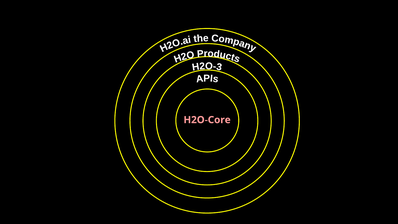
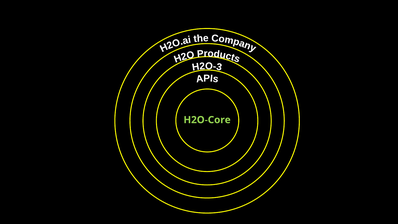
H2O-Core colour: pink -> light green
